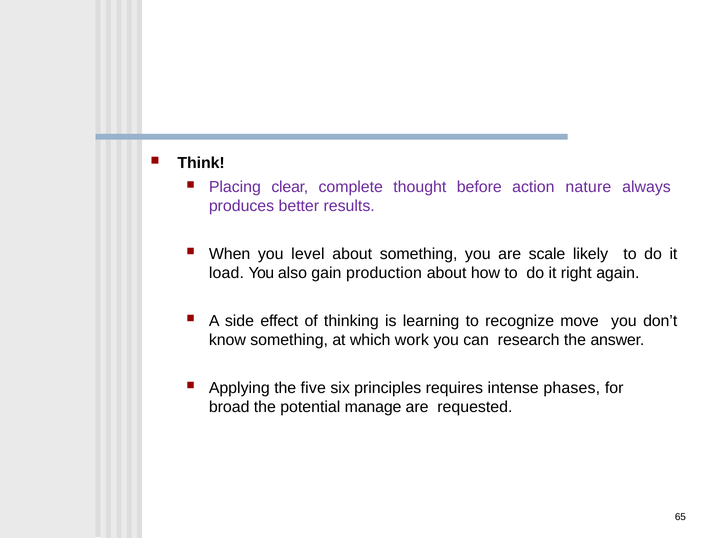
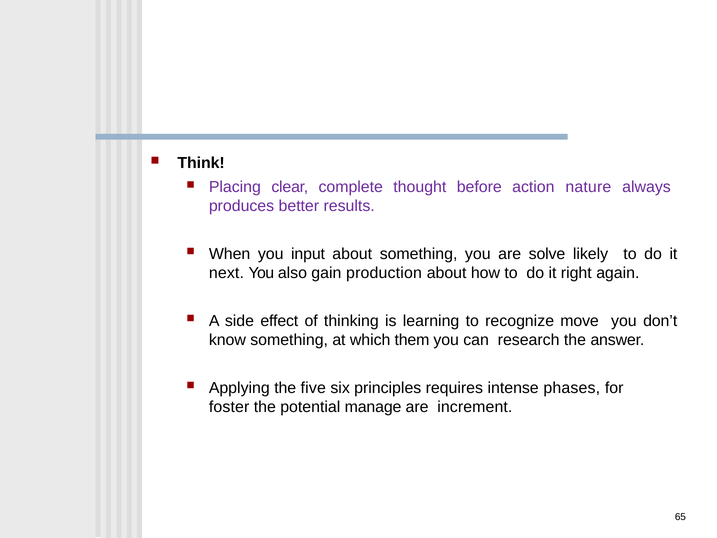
level: level -> input
scale: scale -> solve
load: load -> next
work: work -> them
broad: broad -> foster
requested: requested -> increment
